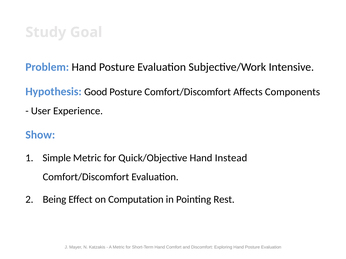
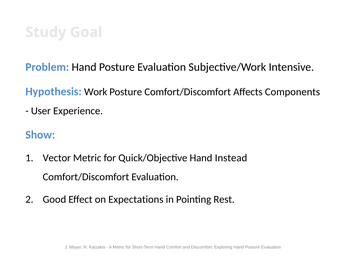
Good: Good -> Work
Simple: Simple -> Vector
Being: Being -> Good
Computation: Computation -> Expectations
